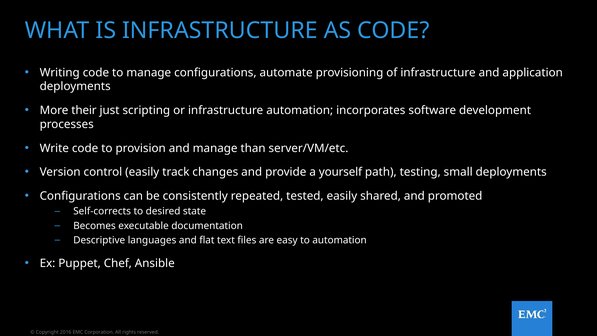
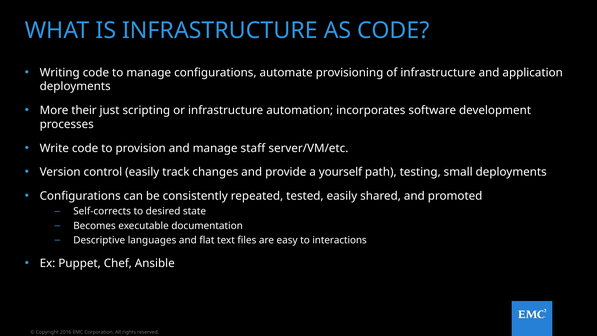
than: than -> staff
to automation: automation -> interactions
